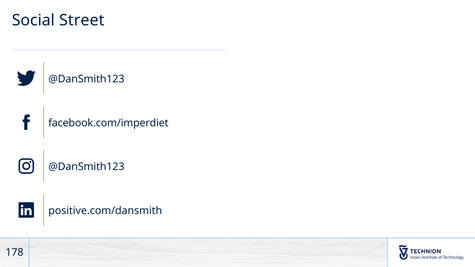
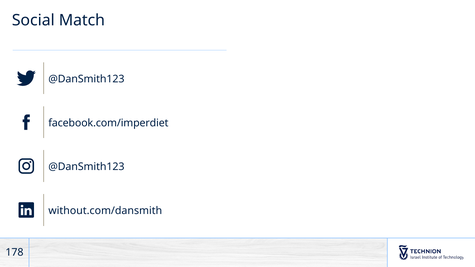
Street: Street -> Match
positive.com/dansmith: positive.com/dansmith -> without.com/dansmith
